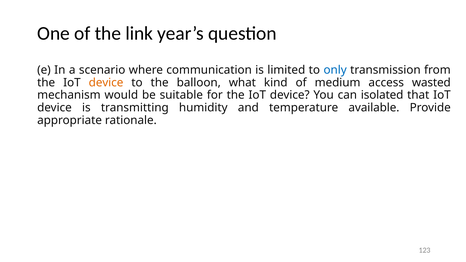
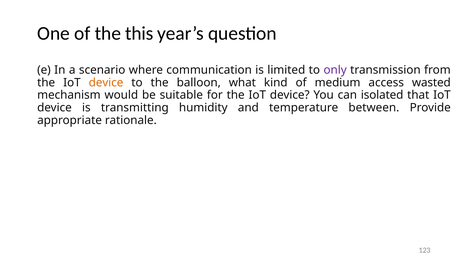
link: link -> this
only colour: blue -> purple
available: available -> between
